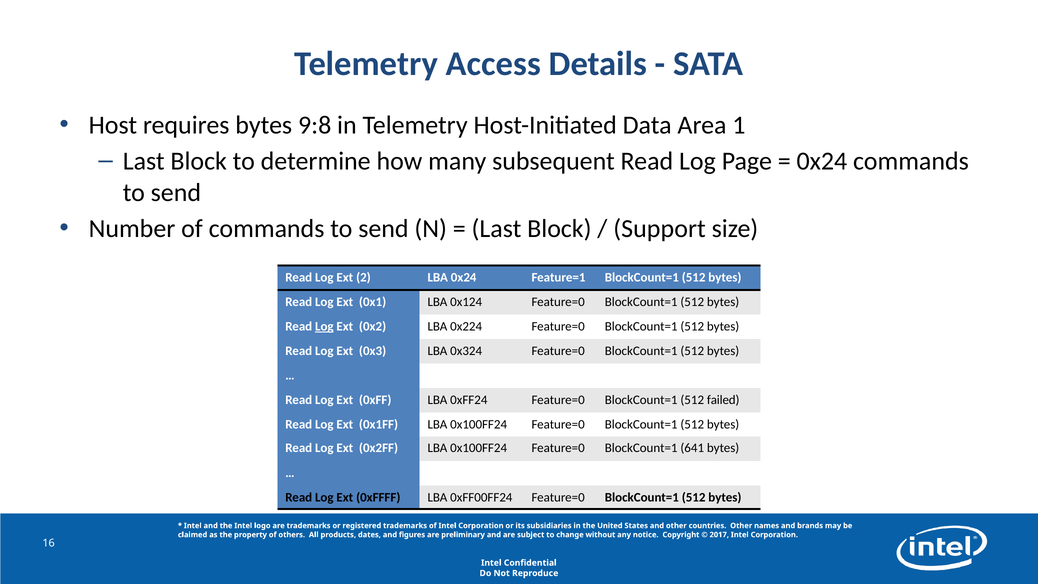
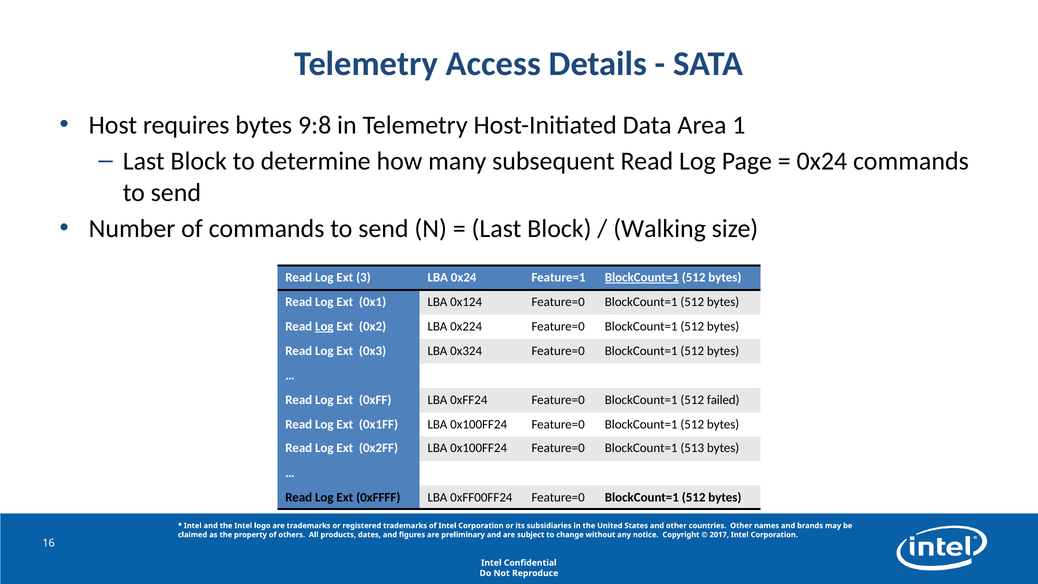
Support: Support -> Walking
2: 2 -> 3
BlockCount=1 at (642, 277) underline: none -> present
641: 641 -> 513
